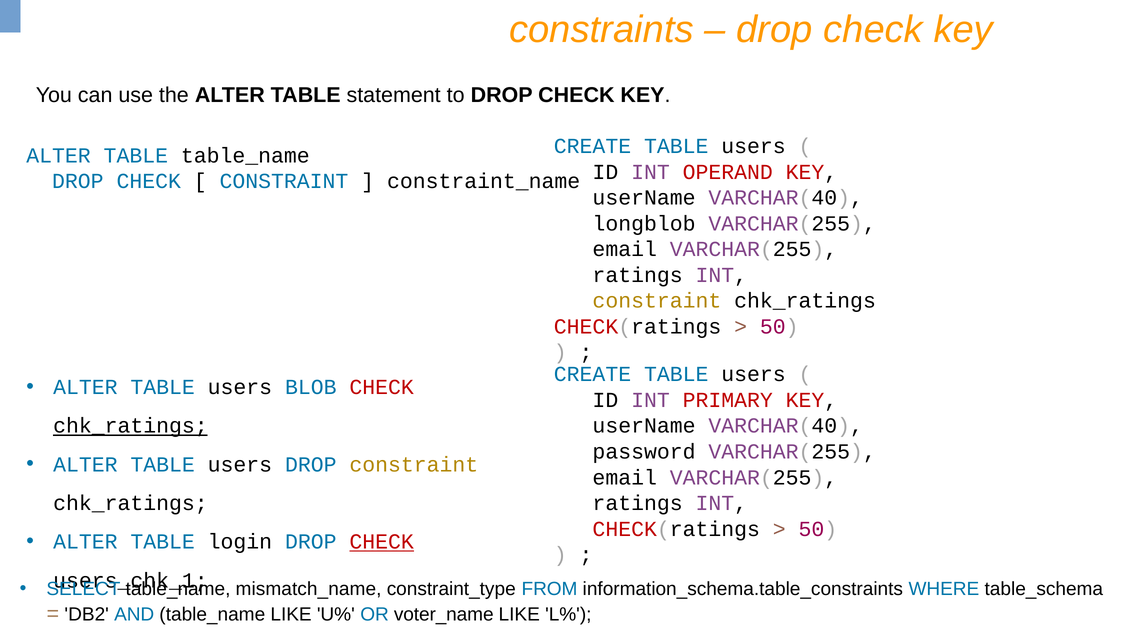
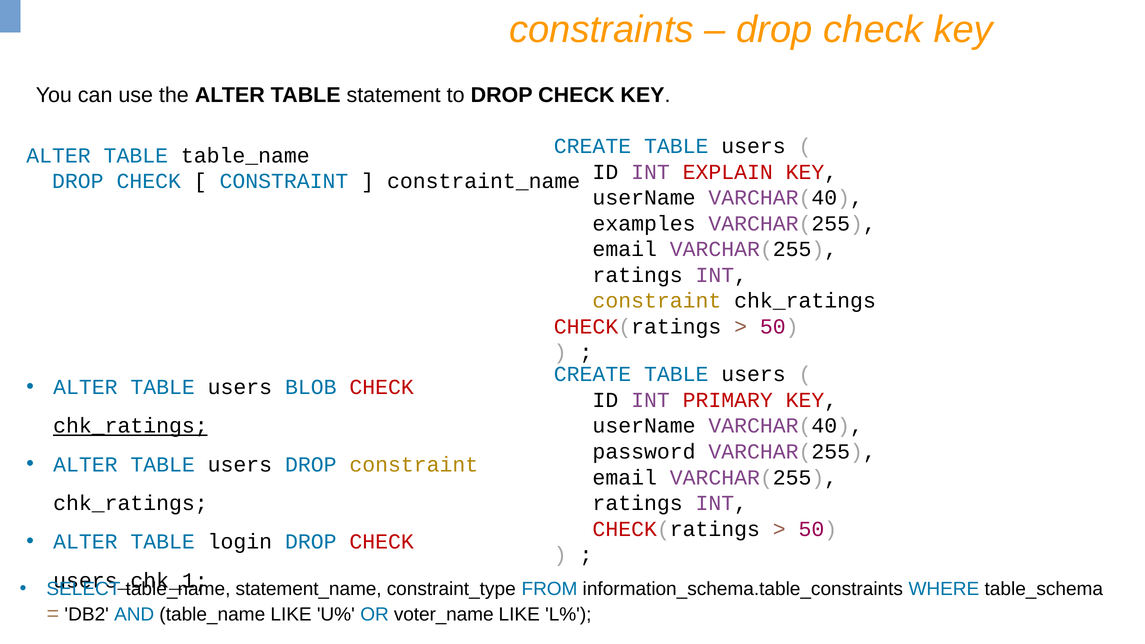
OPERAND: OPERAND -> EXPLAIN
longblob: longblob -> examples
CHECK at (382, 542) underline: present -> none
mismatch_name: mismatch_name -> statement_name
